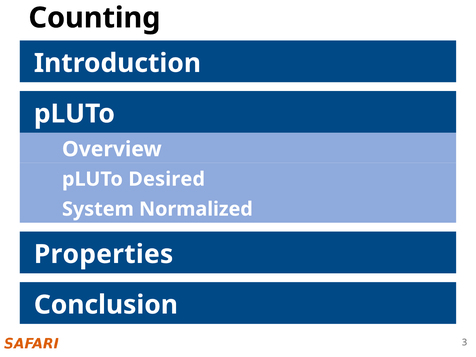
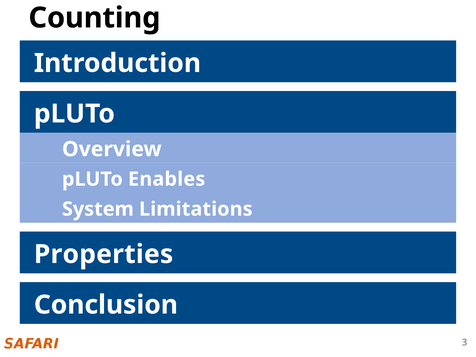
Desired: Desired -> Enables
Normalized: Normalized -> Limitations
